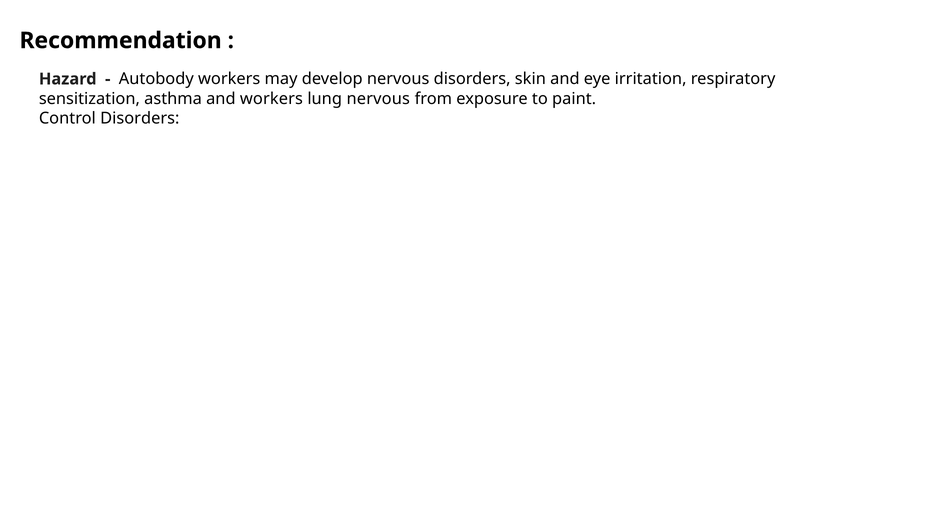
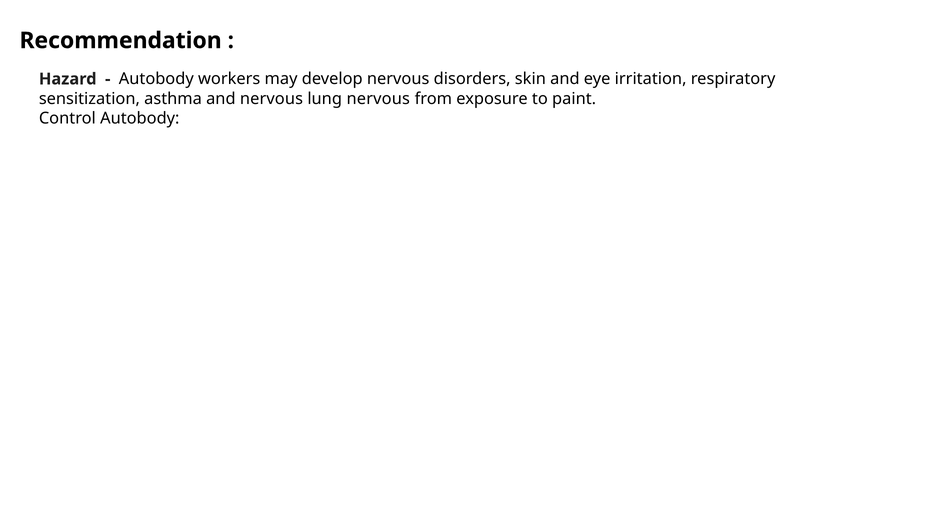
and workers: workers -> nervous
Control Disorders: Disorders -> Autobody
